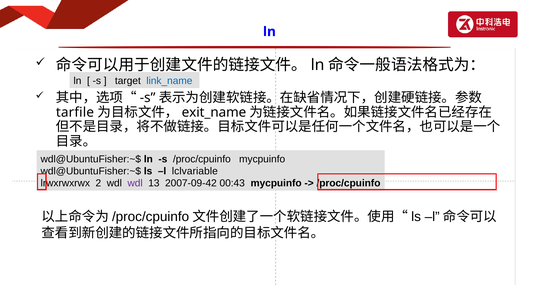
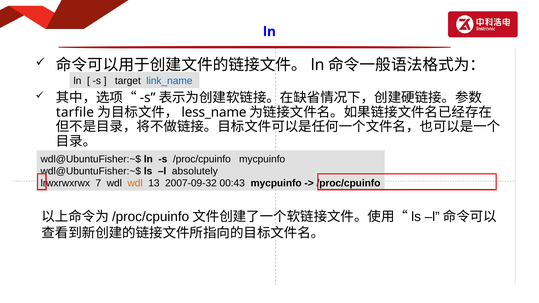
exit_name: exit_name -> less_name
lclvariable: lclvariable -> absolutely
2: 2 -> 7
wdl at (135, 183) colour: purple -> orange
2007-09-42: 2007-09-42 -> 2007-09-32
